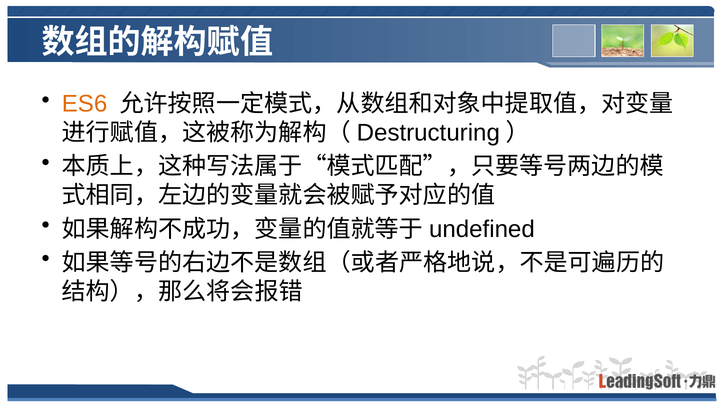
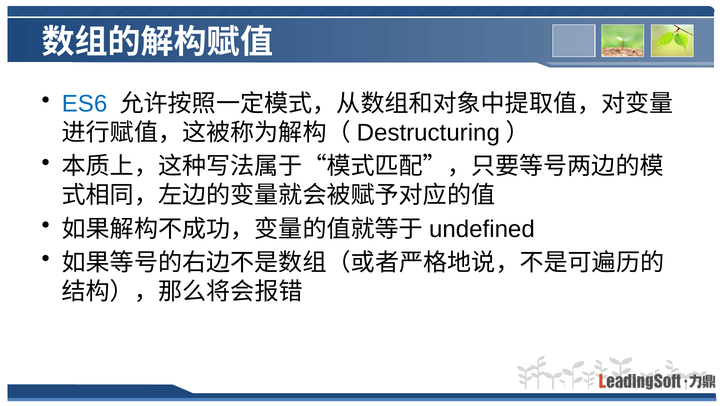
ES6 colour: orange -> blue
